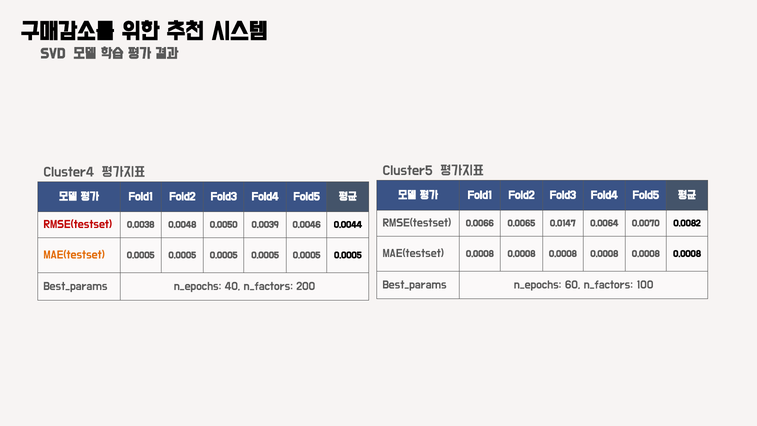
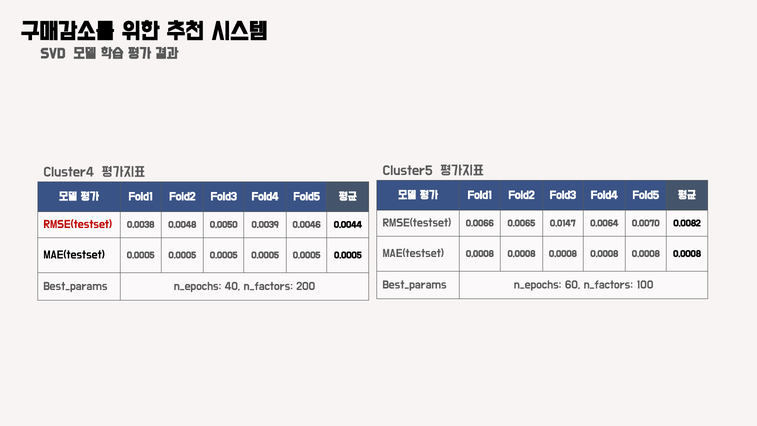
MAE(testset at (74, 255) colour: orange -> black
